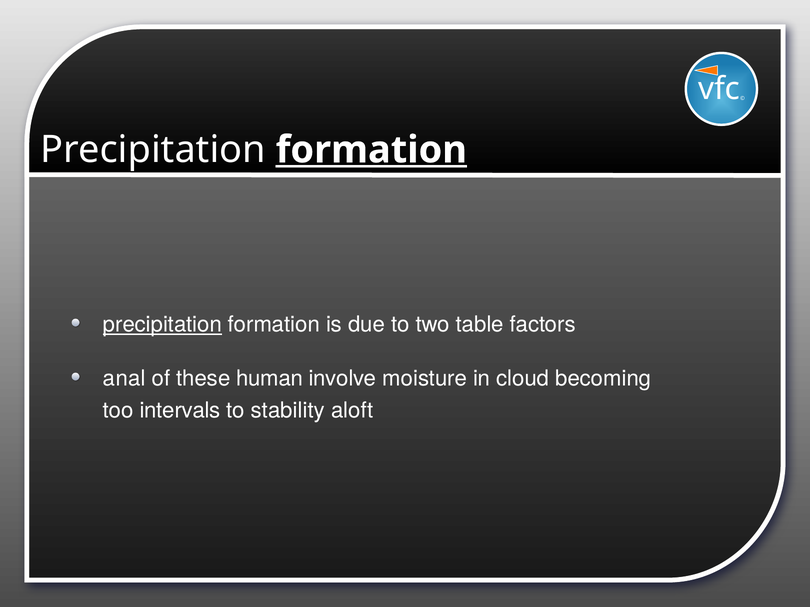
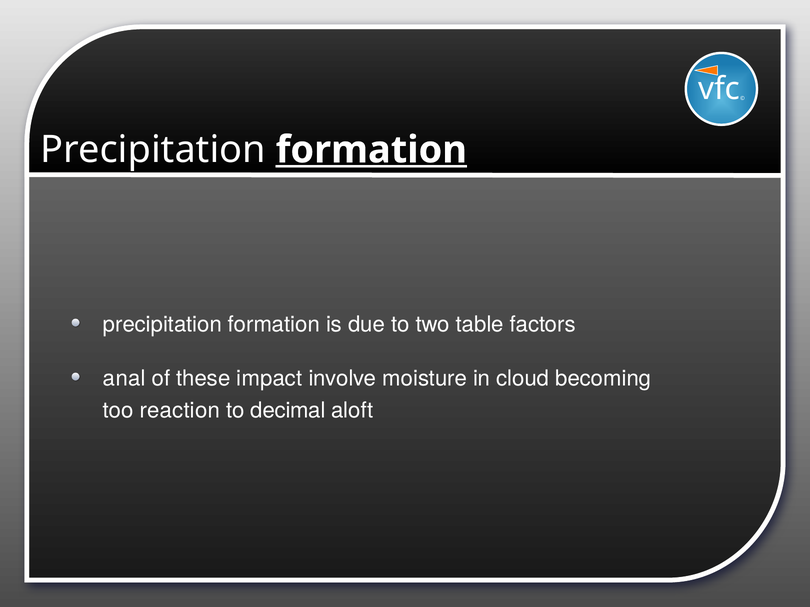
precipitation at (162, 325) underline: present -> none
human: human -> impact
intervals: intervals -> reaction
stability: stability -> decimal
